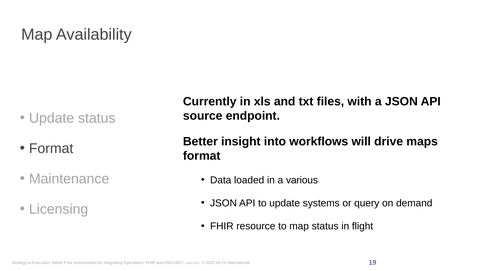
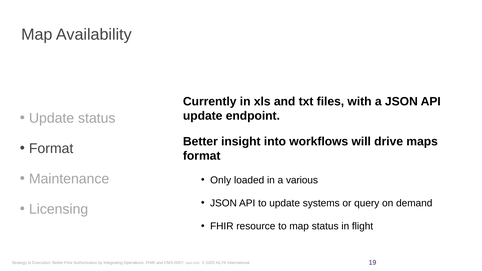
source at (203, 116): source -> update
Data: Data -> Only
